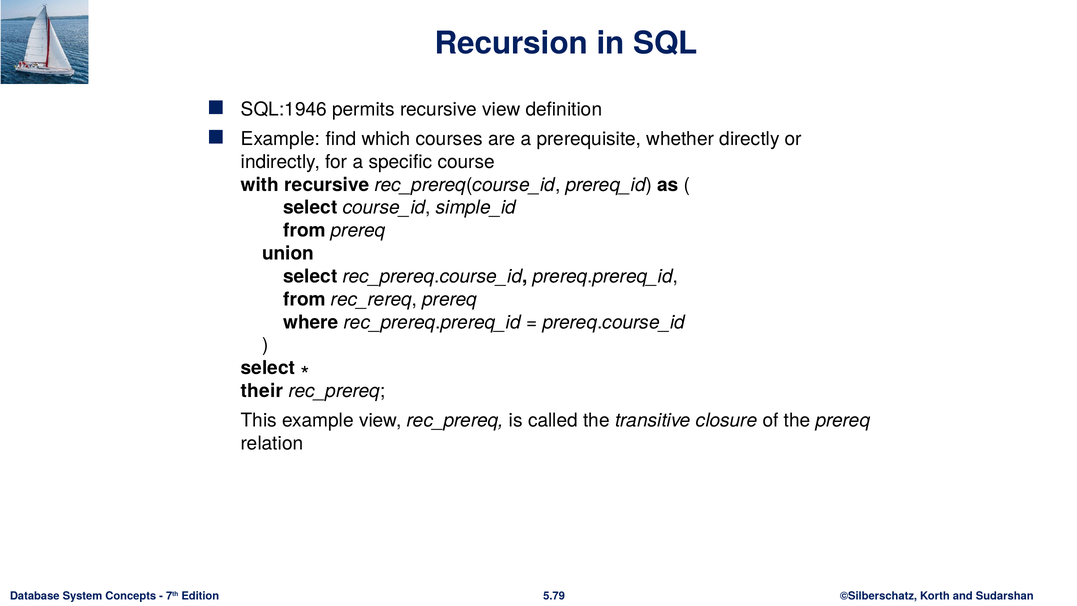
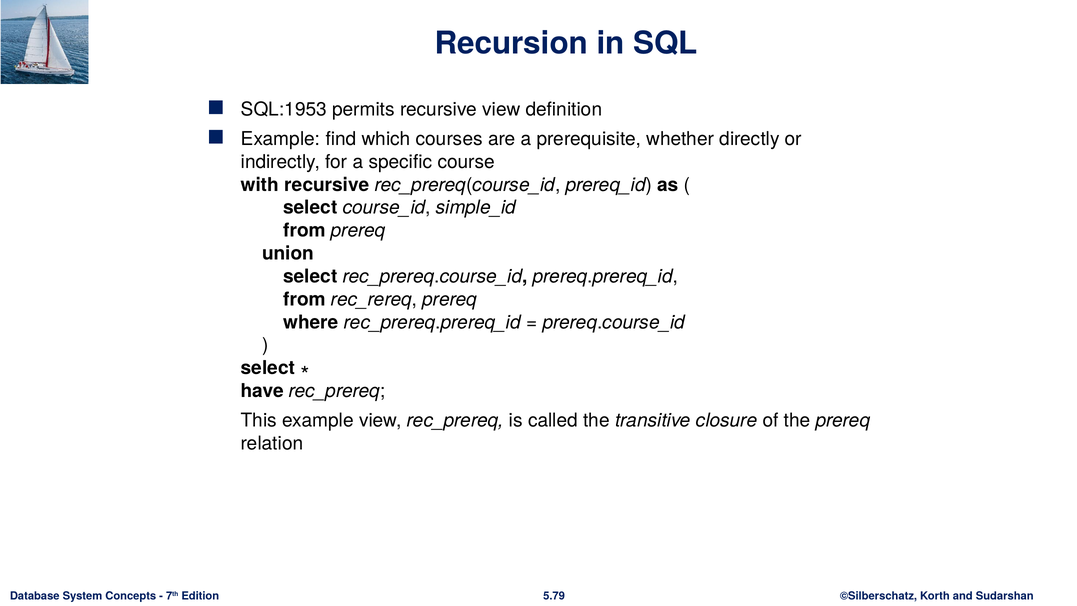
SQL:1946: SQL:1946 -> SQL:1953
their: their -> have
